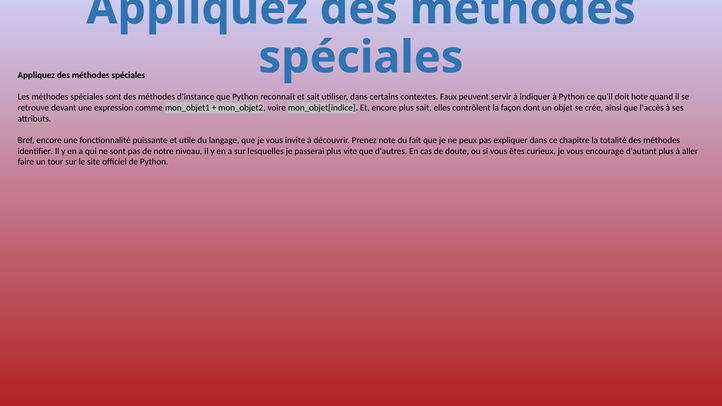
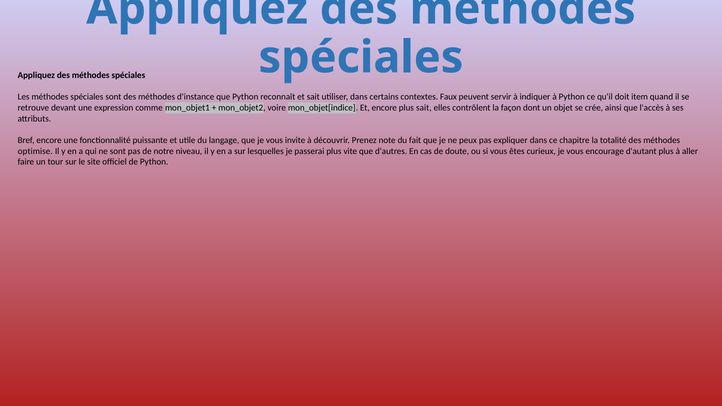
hote: hote -> item
identifier: identifier -> optimise
